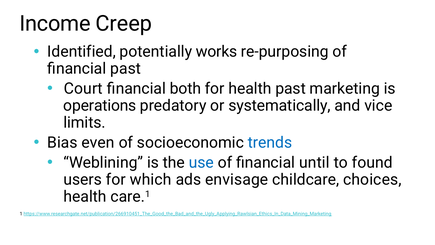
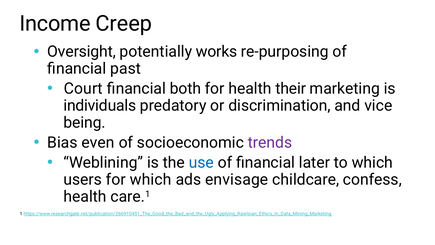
Identified: Identified -> Oversight
health past: past -> their
operations: operations -> individuals
systematically: systematically -> discrimination
limits: limits -> being
trends colour: blue -> purple
until: until -> later
to found: found -> which
choices: choices -> confess
